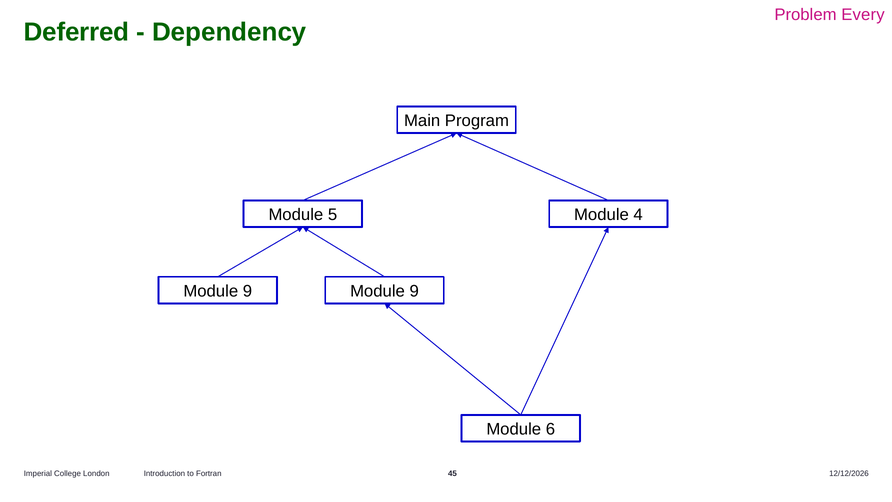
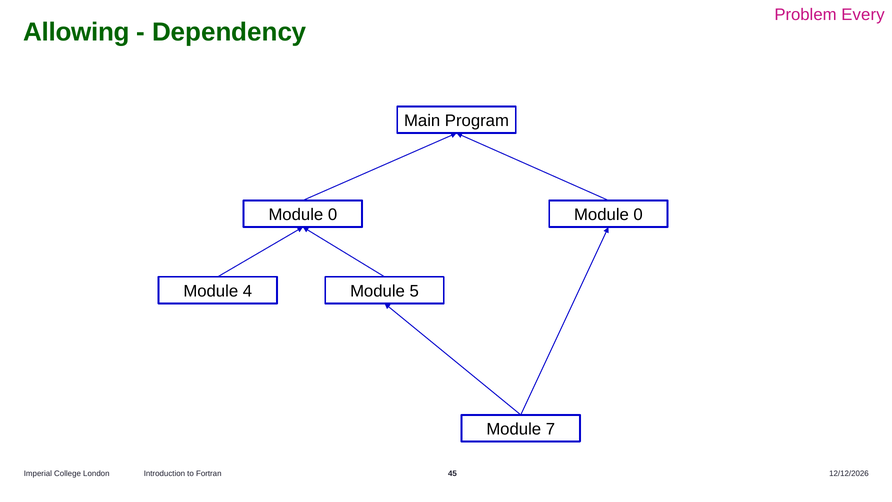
Deferred: Deferred -> Allowing
5 at (333, 215): 5 -> 0
4 at (638, 215): 4 -> 0
9 at (247, 291): 9 -> 4
9 at (414, 291): 9 -> 5
6: 6 -> 7
